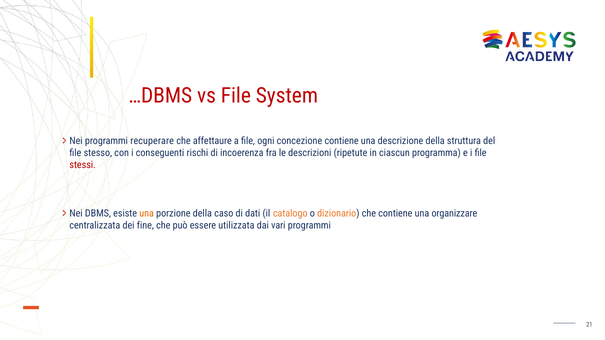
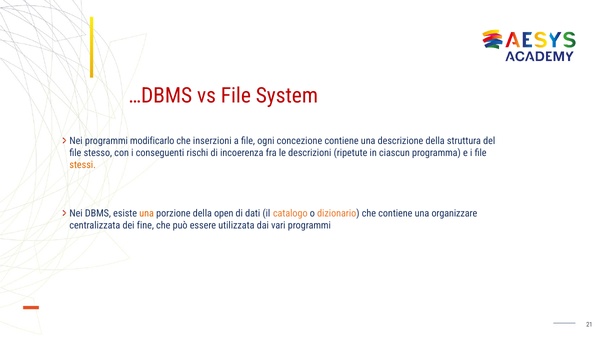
recuperare: recuperare -> modificarlo
affettaure: affettaure -> inserzioni
stessi colour: red -> orange
caso: caso -> open
